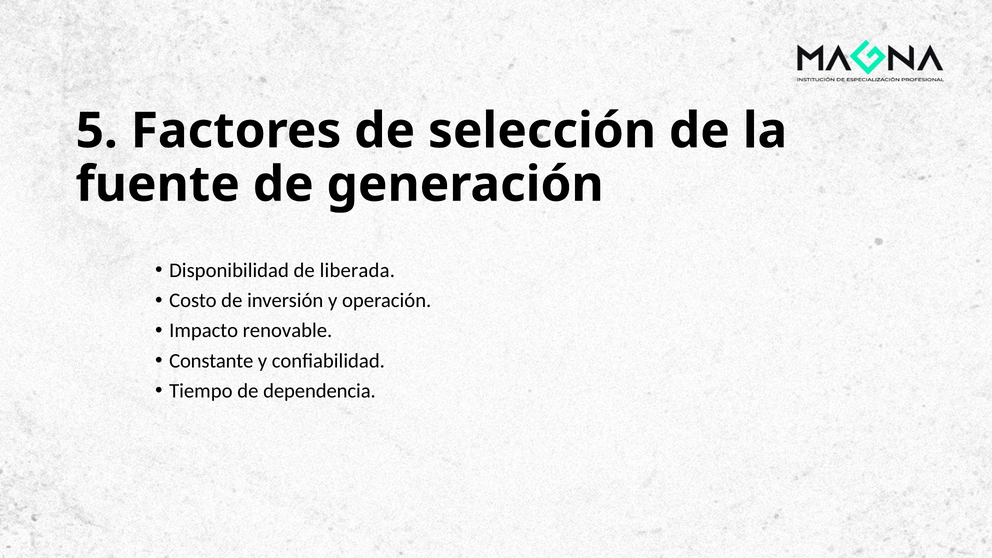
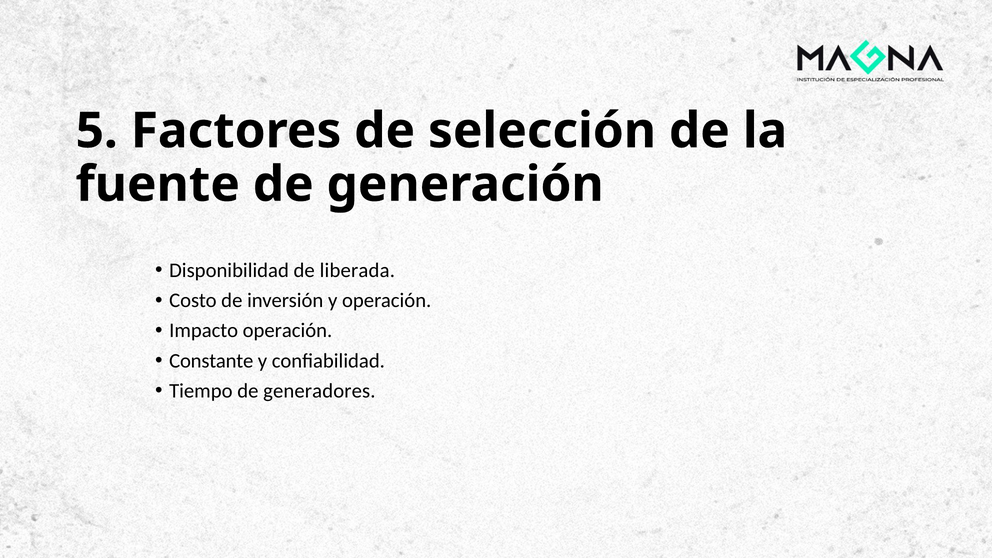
Impacto renovable: renovable -> operación
dependencia: dependencia -> generadores
